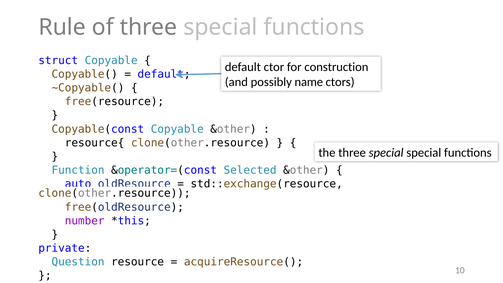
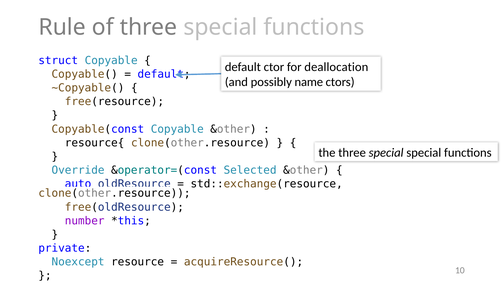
construction: construction -> deallocation
Function: Function -> Override
Question: Question -> Noexcept
